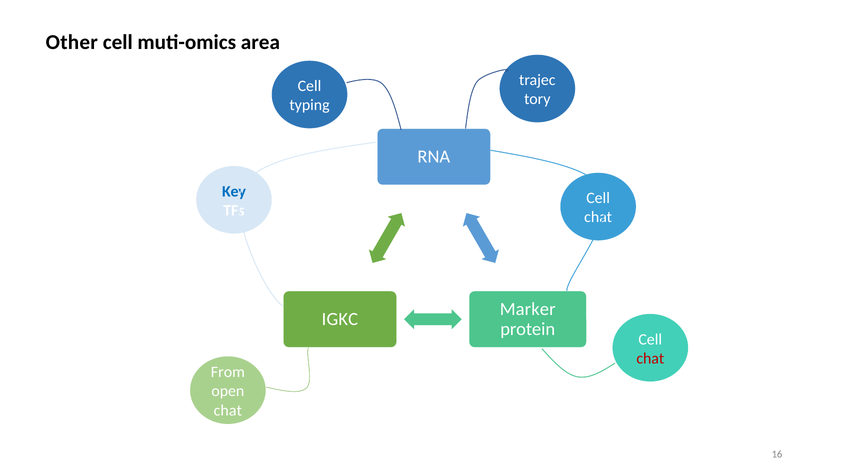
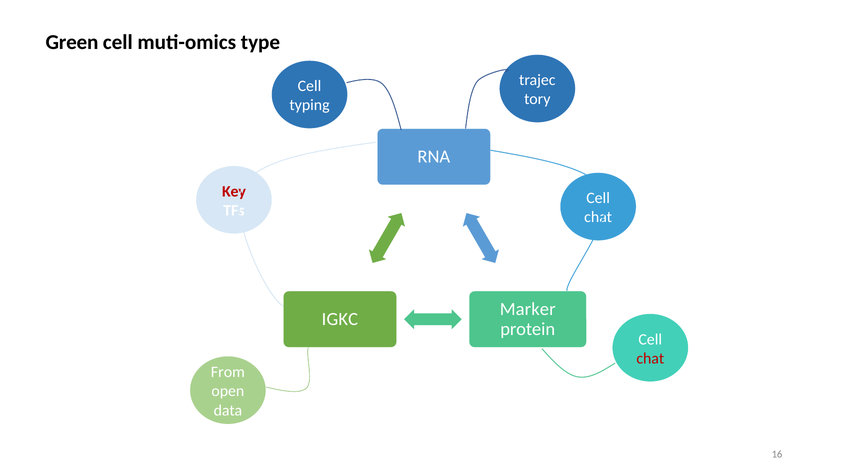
Other: Other -> Green
area: area -> type
Key colour: blue -> red
chat at (228, 411): chat -> data
